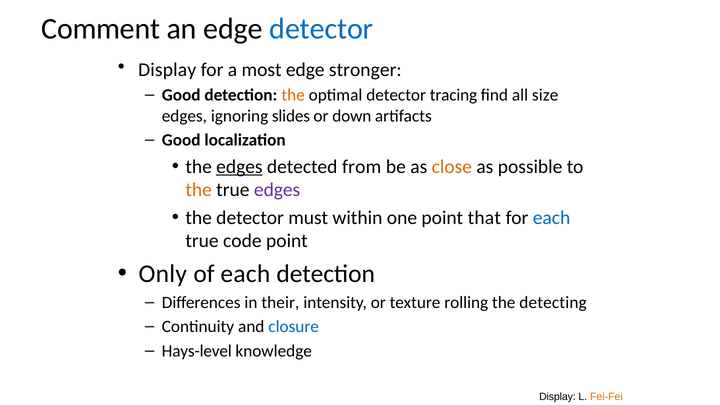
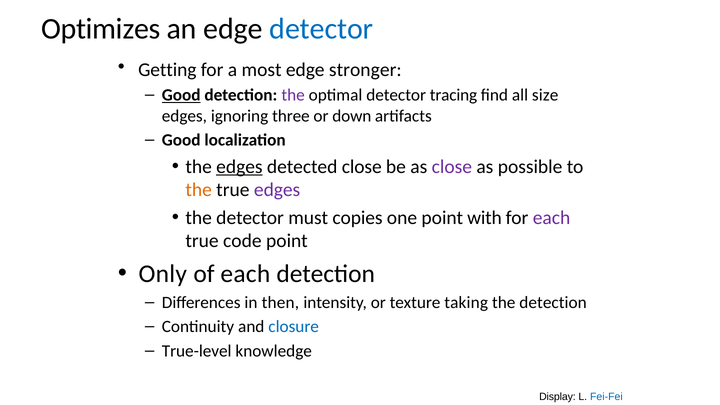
Comment: Comment -> Optimizes
Display at (167, 70): Display -> Getting
Good at (181, 95) underline: none -> present
the at (293, 95) colour: orange -> purple
slides: slides -> three
detected from: from -> close
close at (452, 167) colour: orange -> purple
within: within -> copies
that: that -> with
each at (552, 218) colour: blue -> purple
their: their -> then
rolling: rolling -> taking
the detecting: detecting -> detection
Hays-level: Hays-level -> True-level
Fei-Fei colour: orange -> blue
